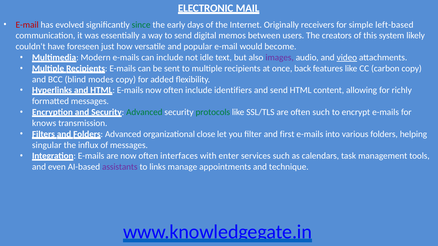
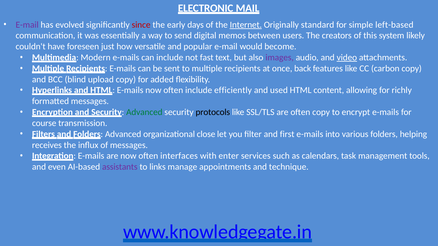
E-mail at (27, 25) colour: red -> purple
since colour: green -> red
Internet underline: none -> present
receivers: receivers -> standard
idle: idle -> fast
modes: modes -> upload
identifiers: identifiers -> efficiently
and send: send -> used
protocols colour: green -> black
often such: such -> copy
knows: knows -> course
singular: singular -> receives
